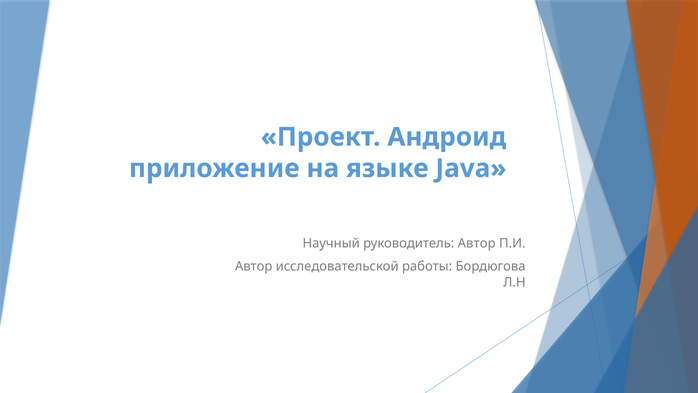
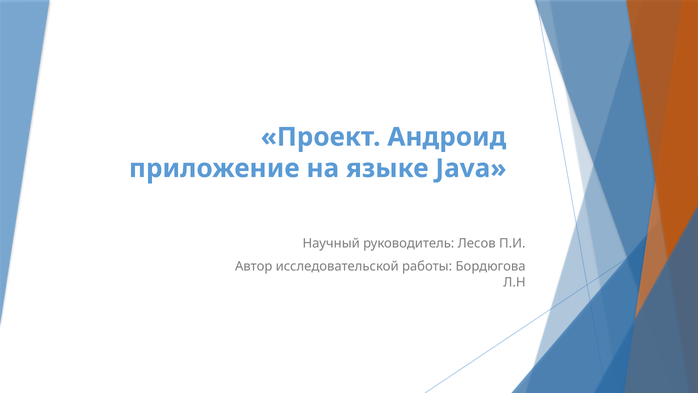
руководитель Автор: Автор -> Лесов
